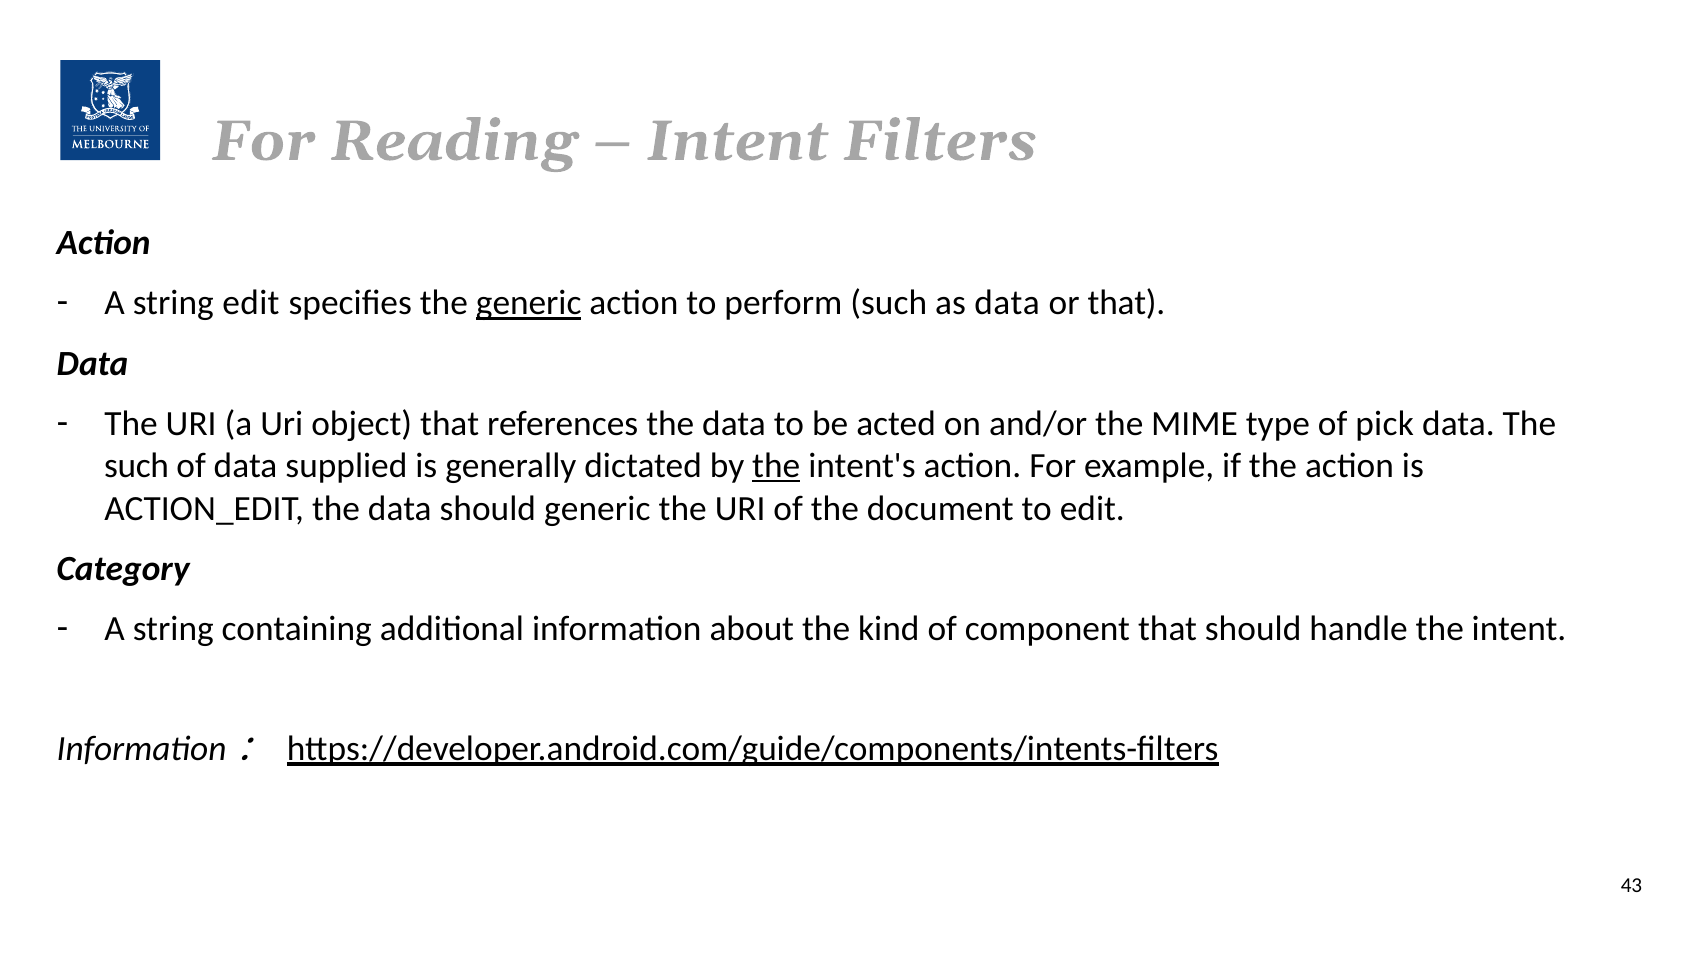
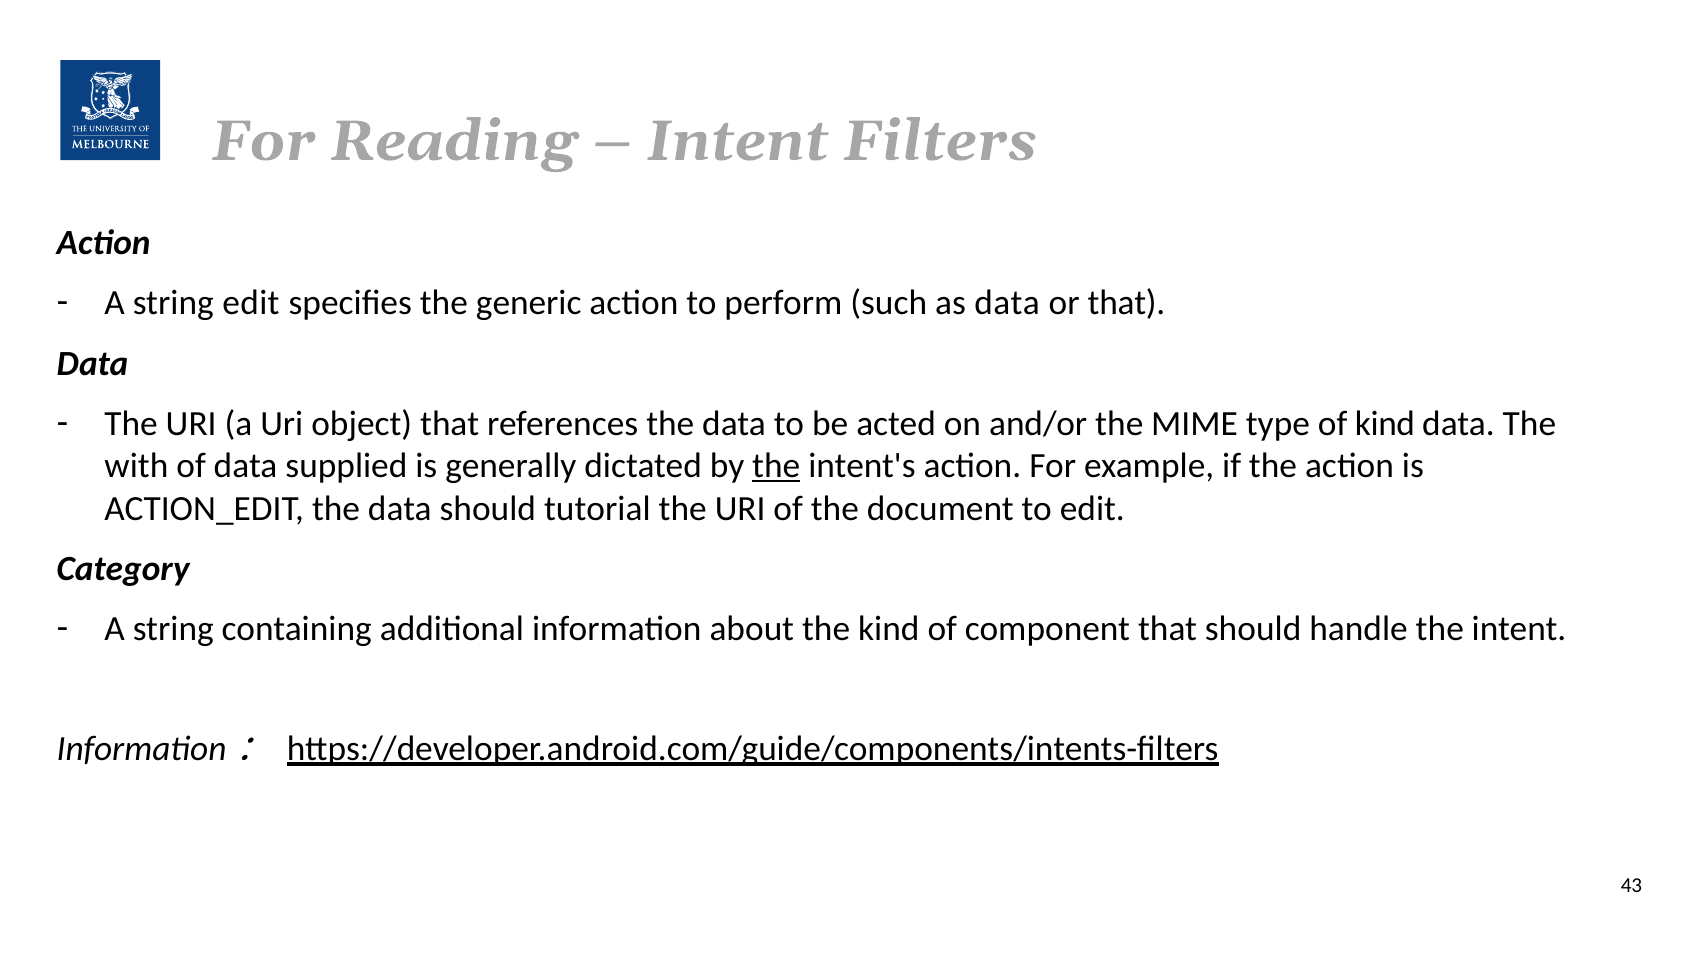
generic at (529, 303) underline: present -> none
of pick: pick -> kind
such at (137, 466): such -> with
should generic: generic -> tutorial
